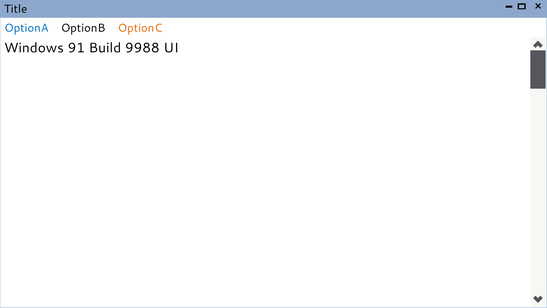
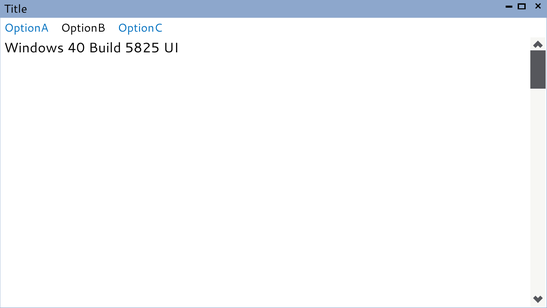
OptionC colour: orange -> blue
91: 91 -> 40
9988: 9988 -> 5825
